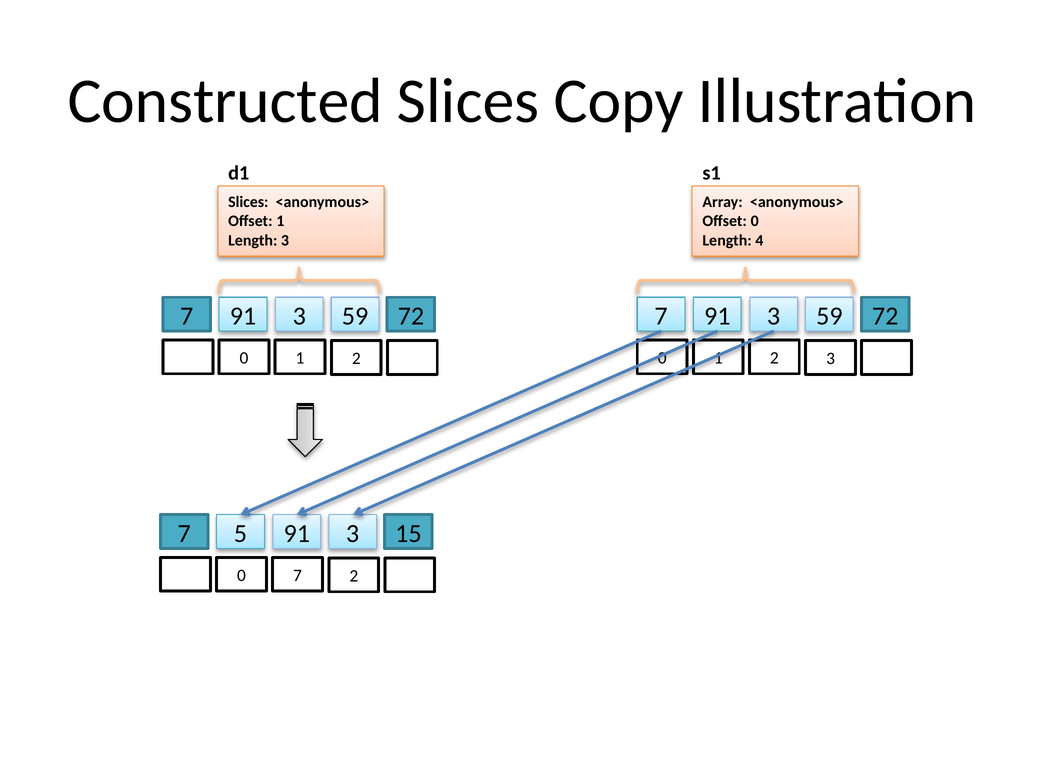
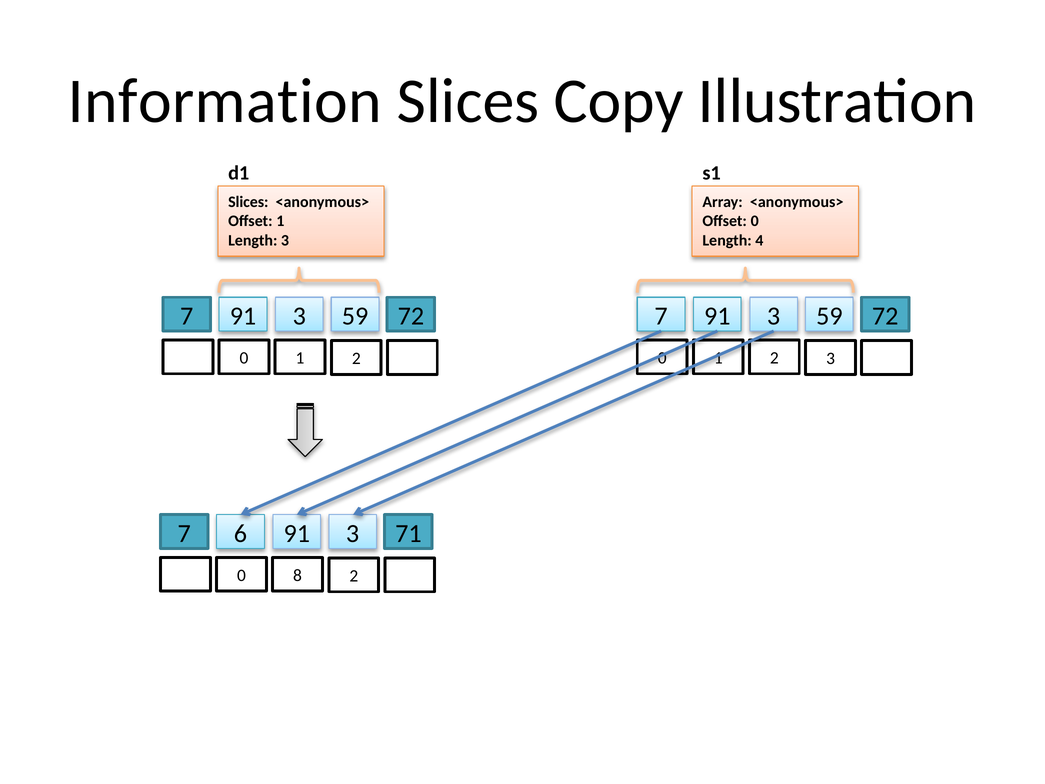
Constructed: Constructed -> Information
5: 5 -> 6
15: 15 -> 71
0 7: 7 -> 8
